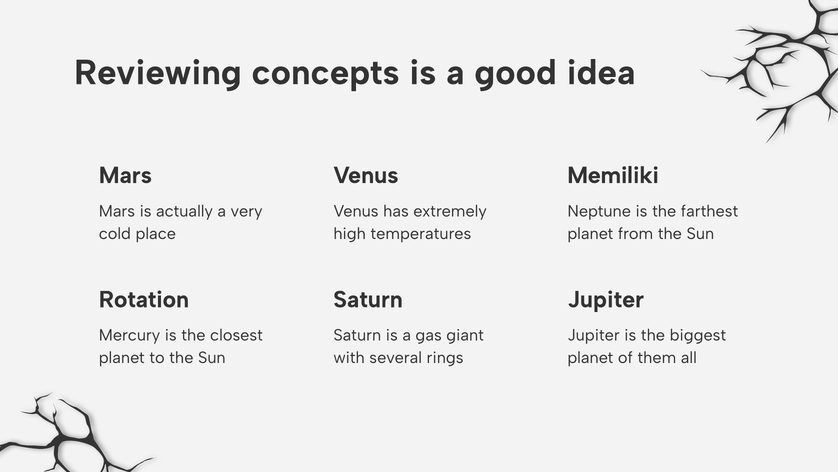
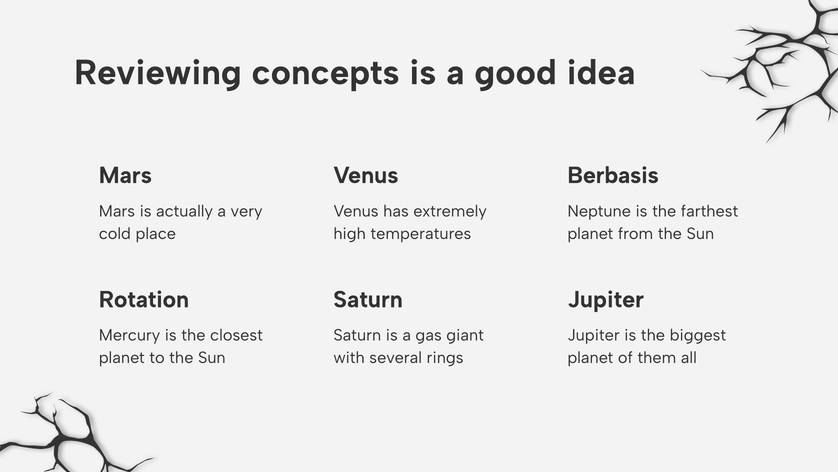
Memiliki: Memiliki -> Berbasis
